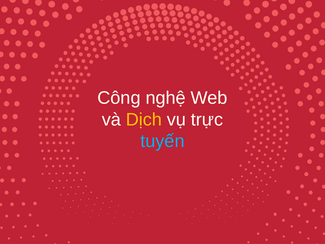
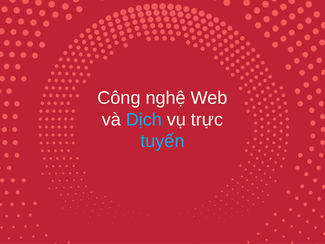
Dịch colour: yellow -> light blue
